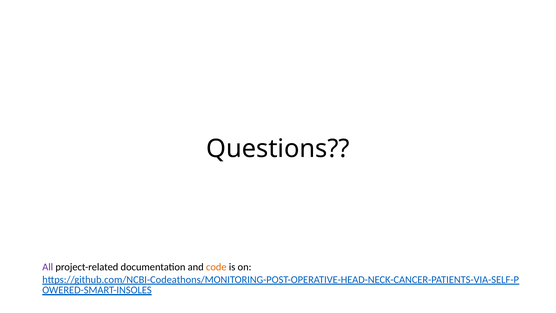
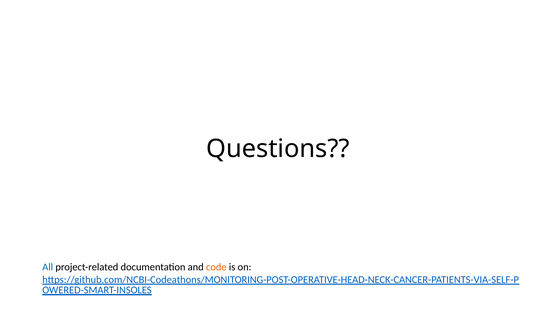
All colour: purple -> blue
